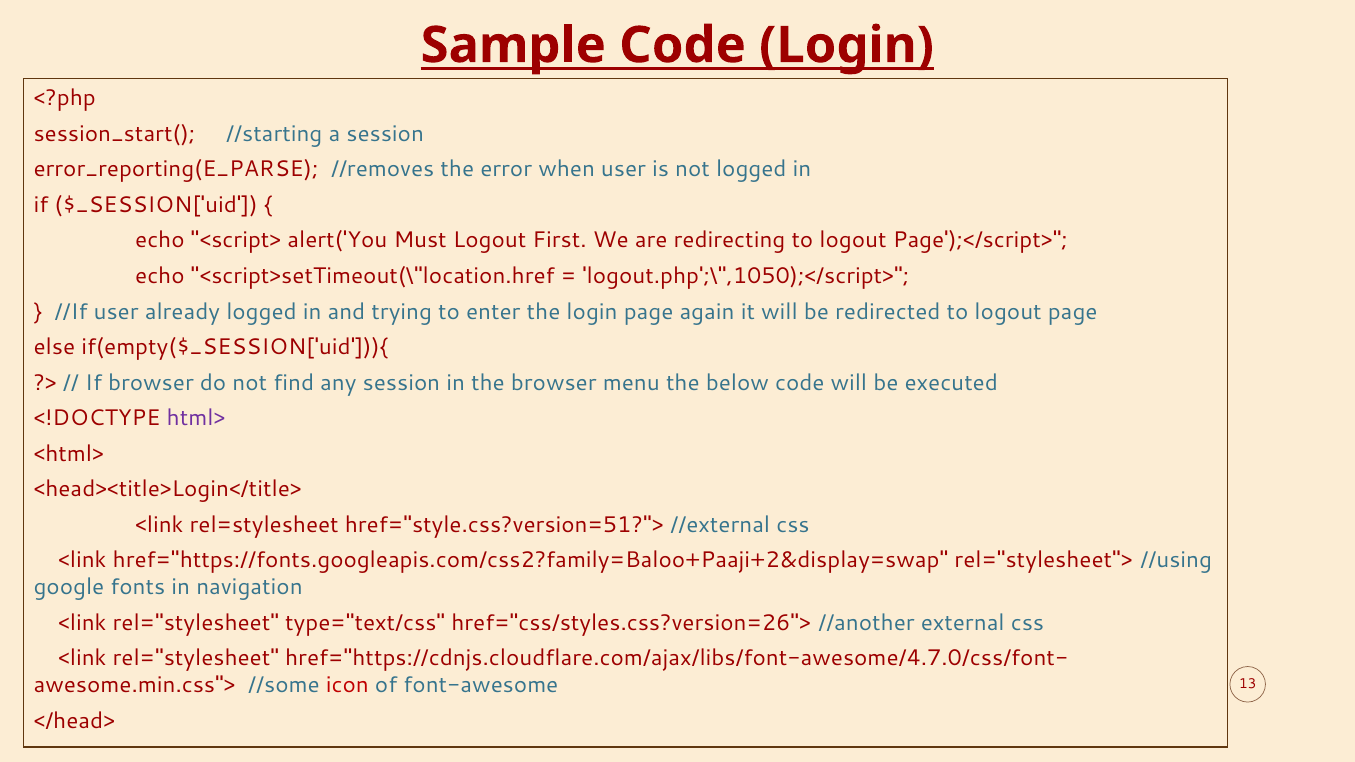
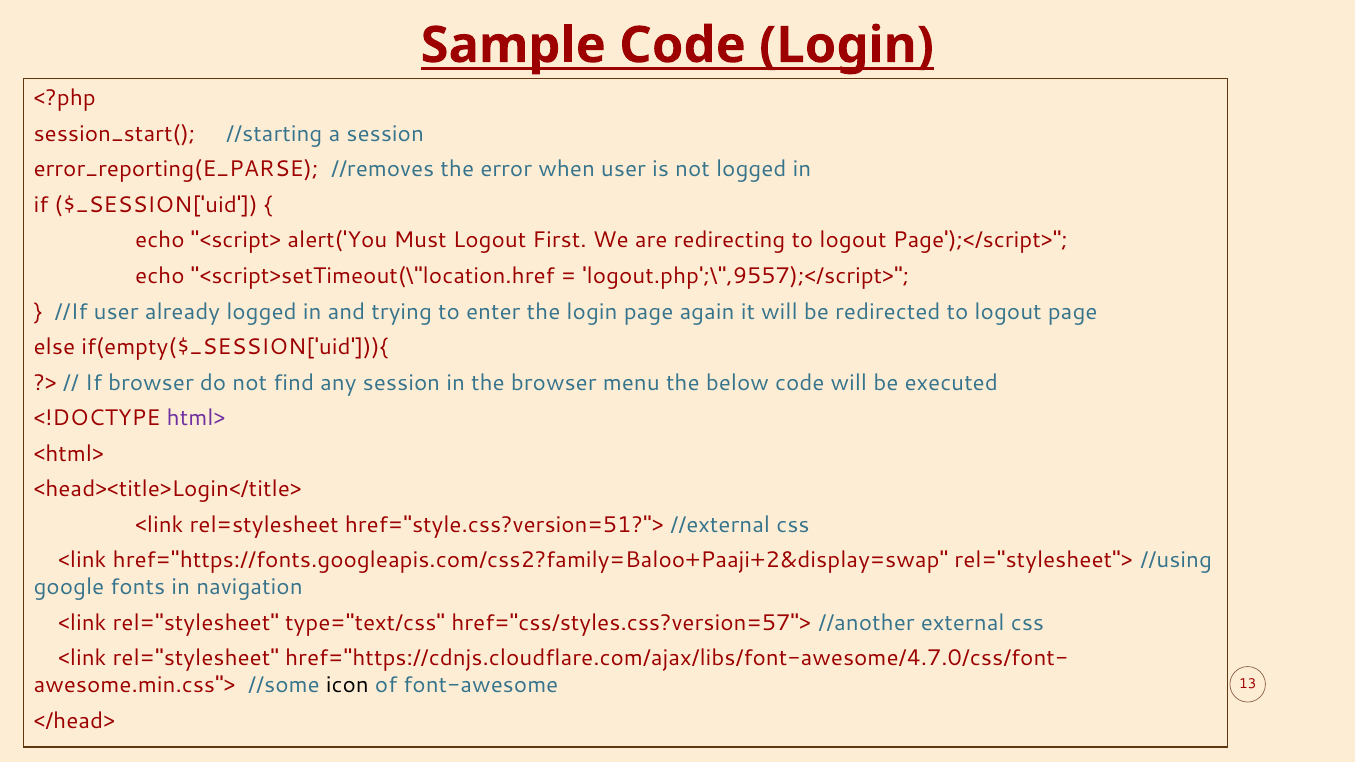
logout.php';\",1050);</script>: logout.php';\",1050);</script> -> logout.php';\",9557);</script>
href="css/styles.css?version=26">: href="css/styles.css?version=26"> -> href="css/styles.css?version=57">
icon colour: red -> black
